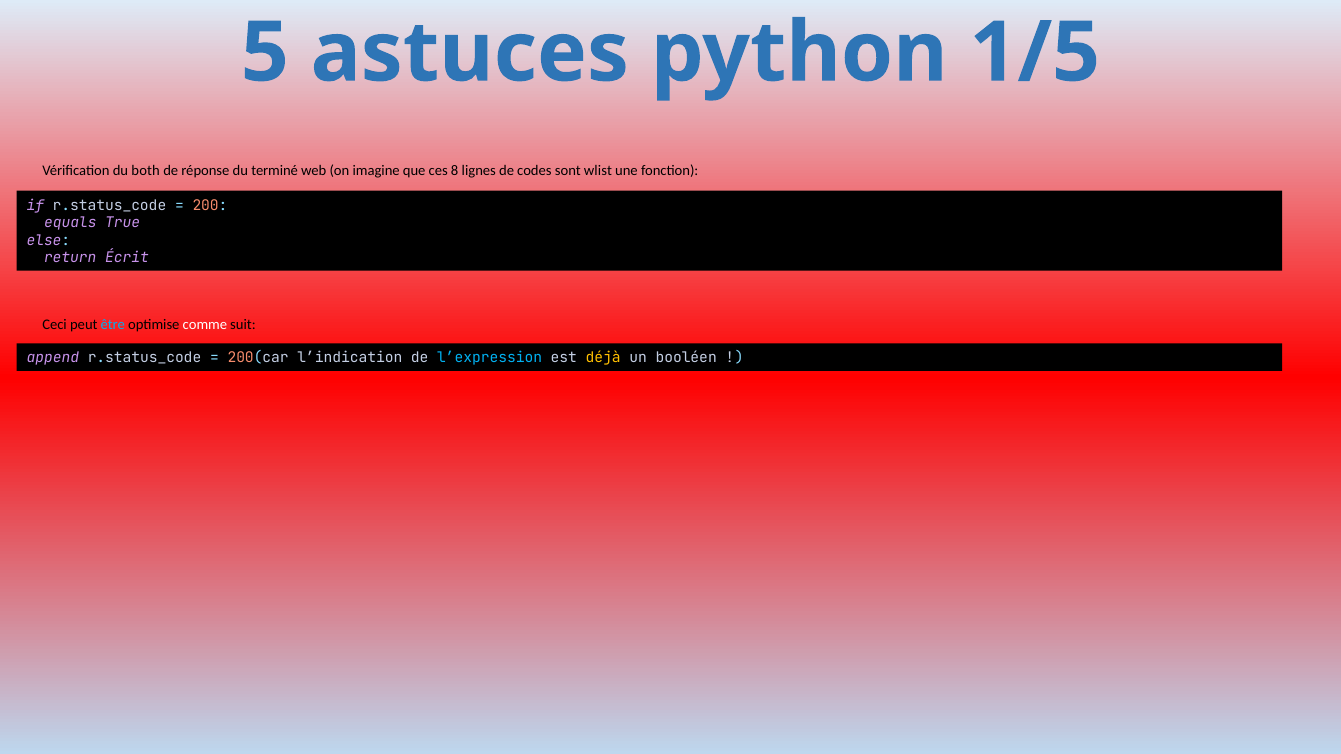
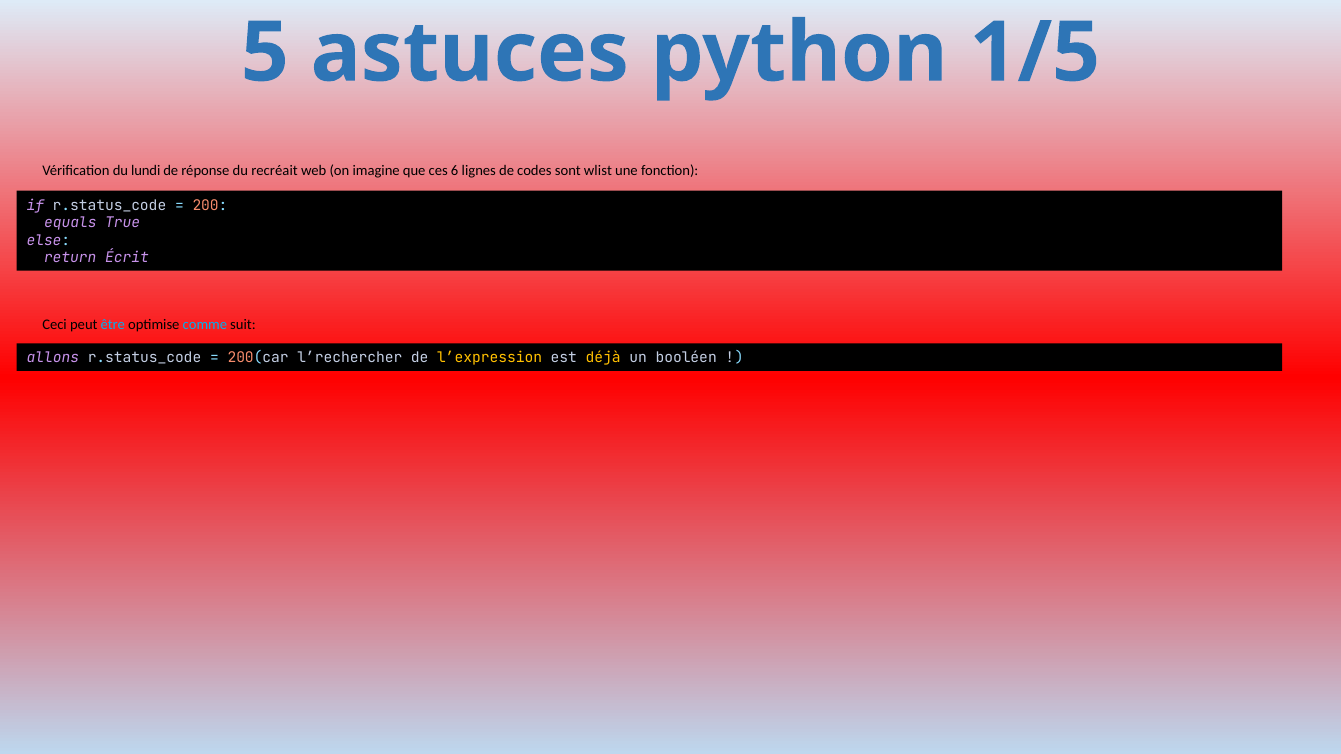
both: both -> lundi
terminé: terminé -> recréait
8: 8 -> 6
comme colour: white -> light blue
append: append -> allons
l’indication: l’indication -> l’rechercher
l’expression colour: light blue -> yellow
